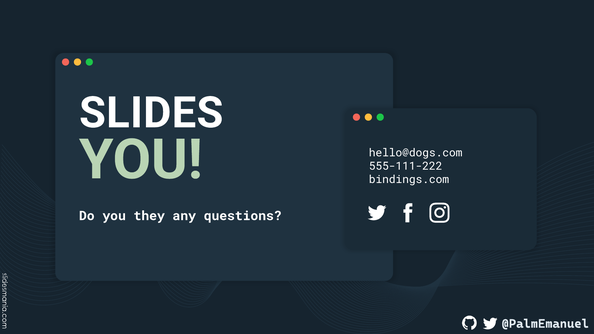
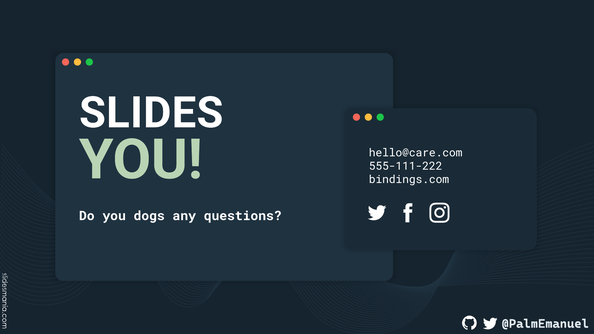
hello@dogs.com: hello@dogs.com -> hello@care.com
they: they -> dogs
